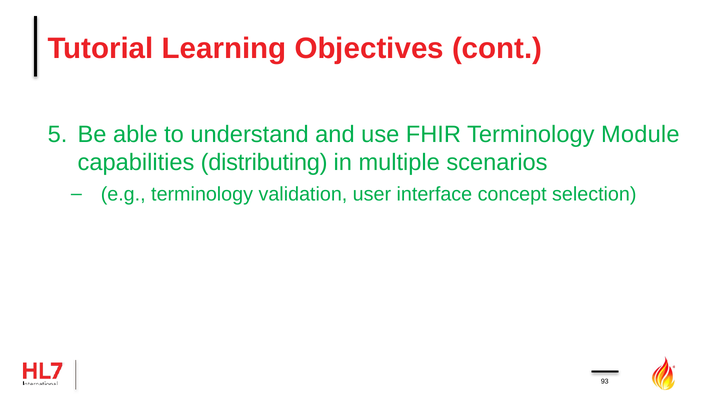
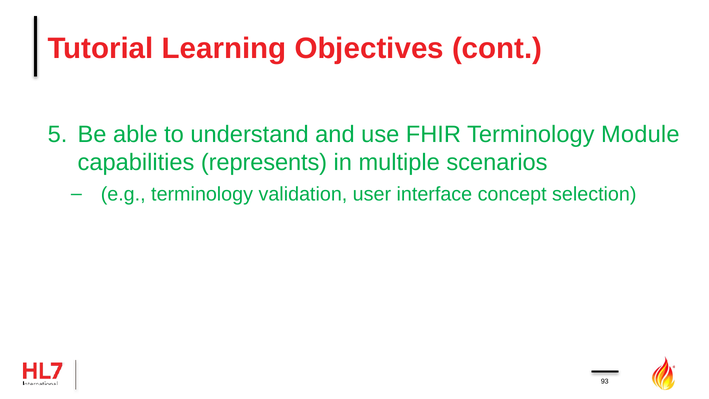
distributing: distributing -> represents
